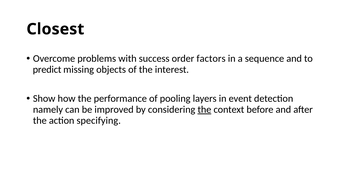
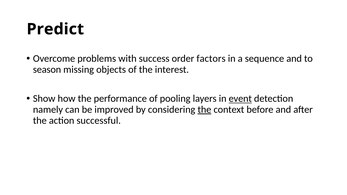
Closest: Closest -> Predict
predict: predict -> season
event underline: none -> present
specifying: specifying -> successful
